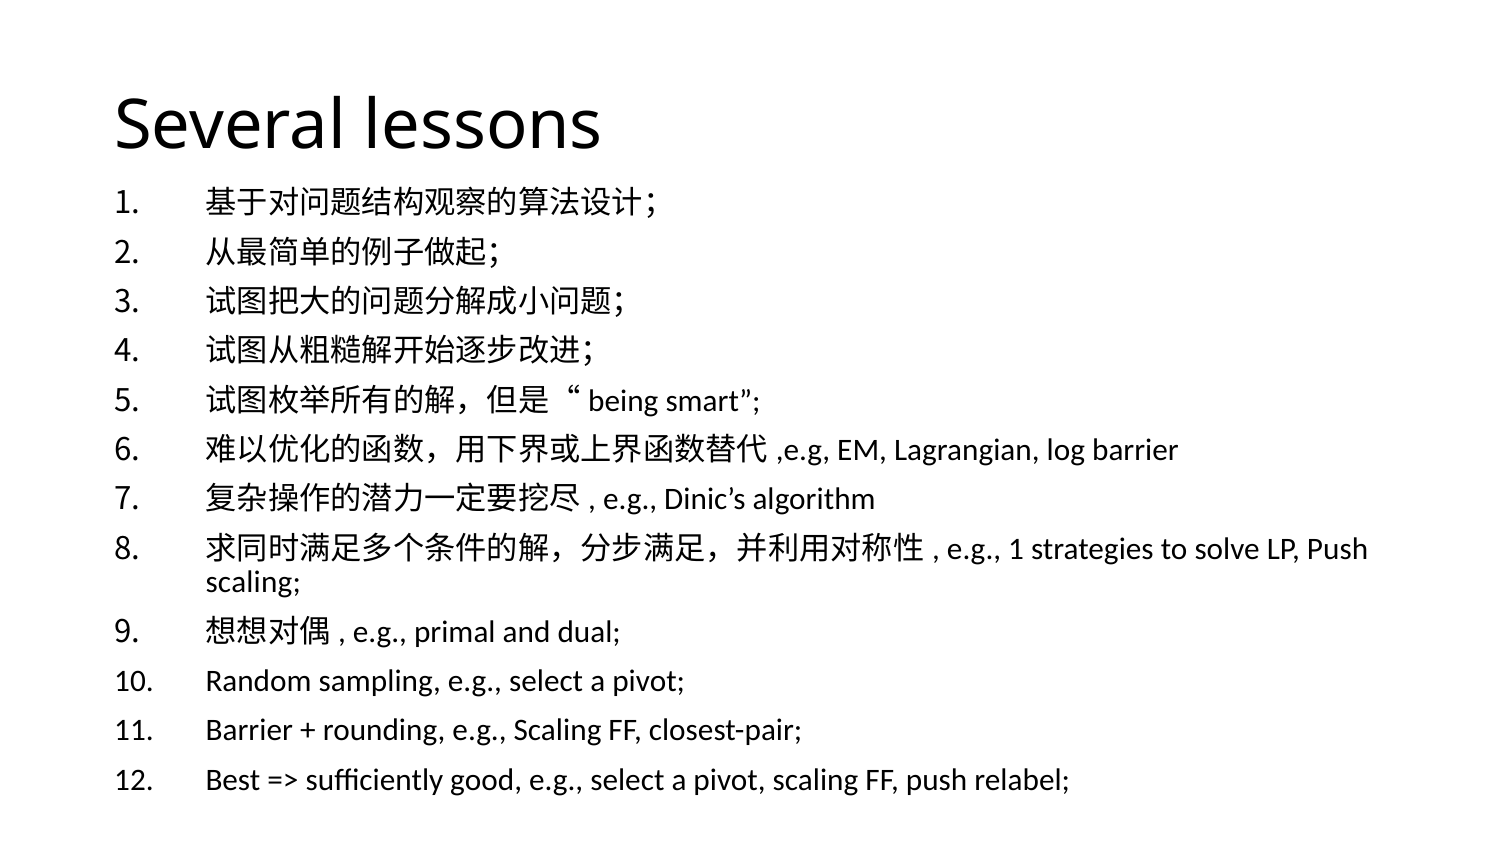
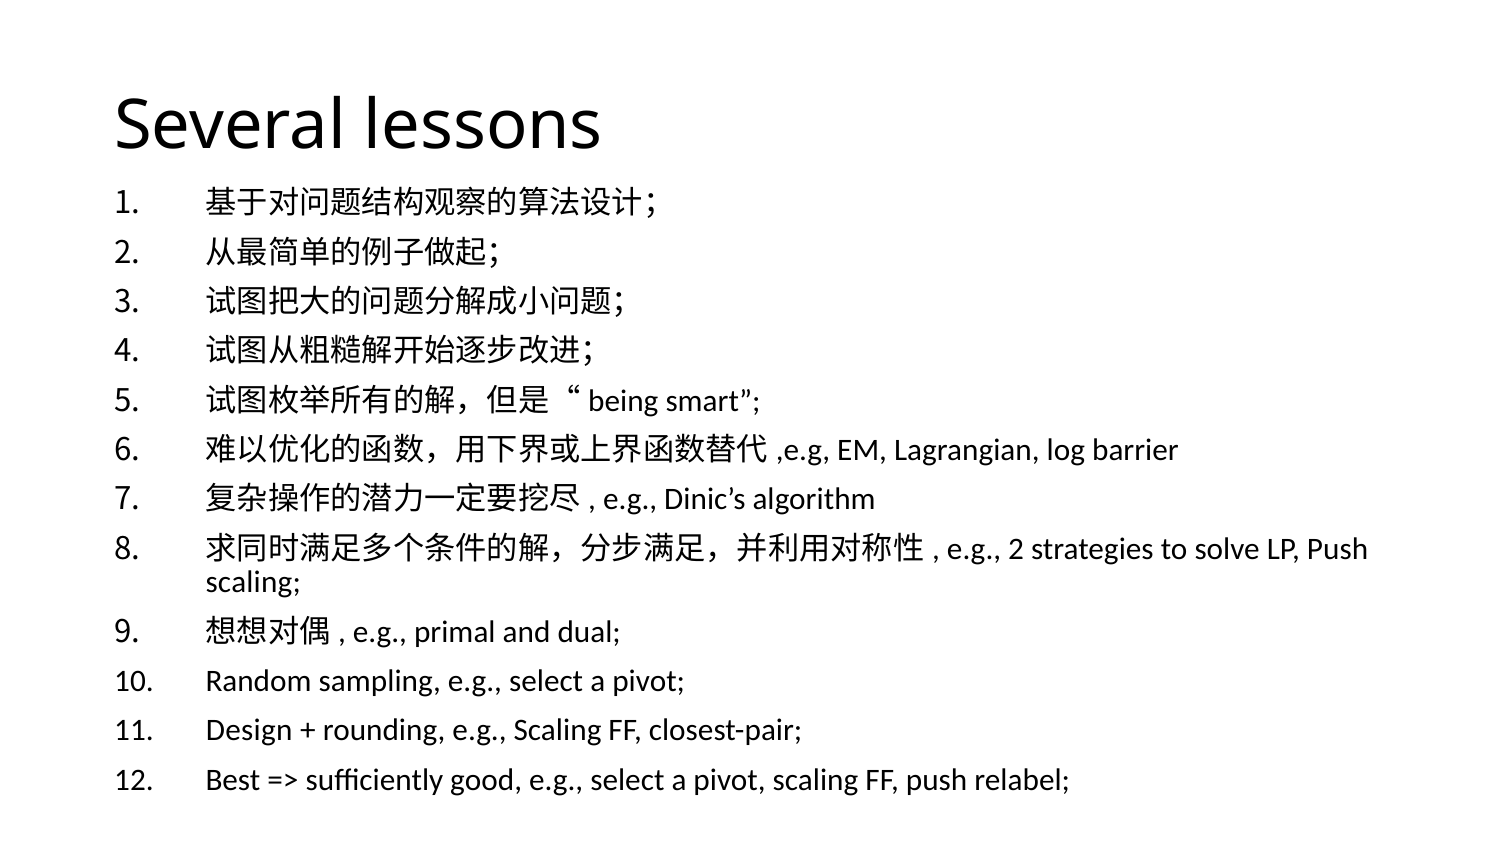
e.g 1: 1 -> 2
Barrier at (249, 730): Barrier -> Design
